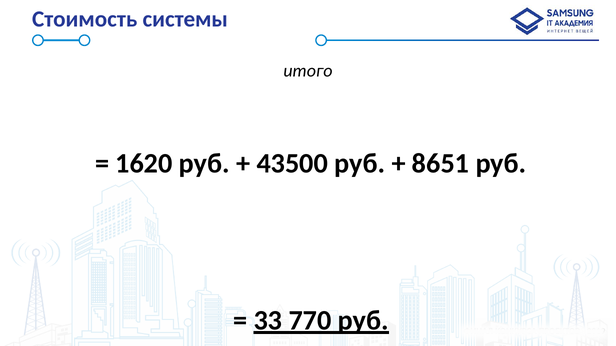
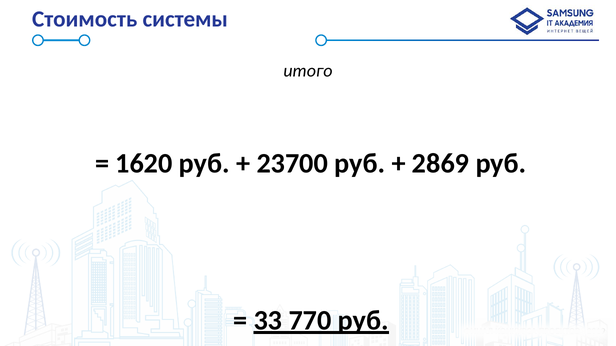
43500: 43500 -> 23700
8651: 8651 -> 2869
